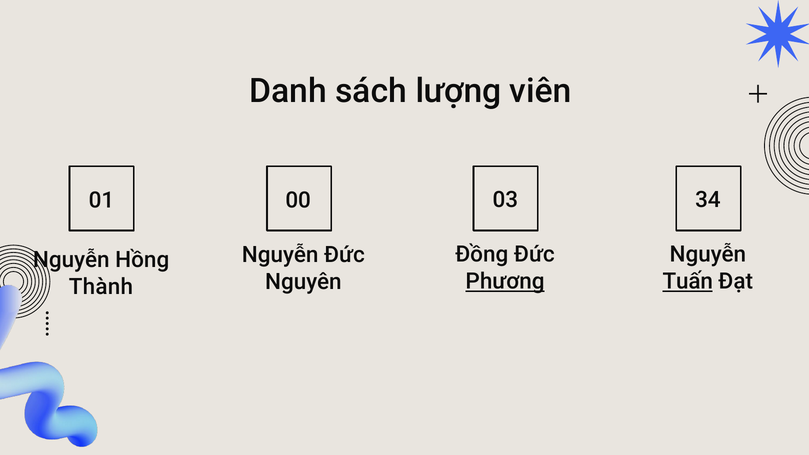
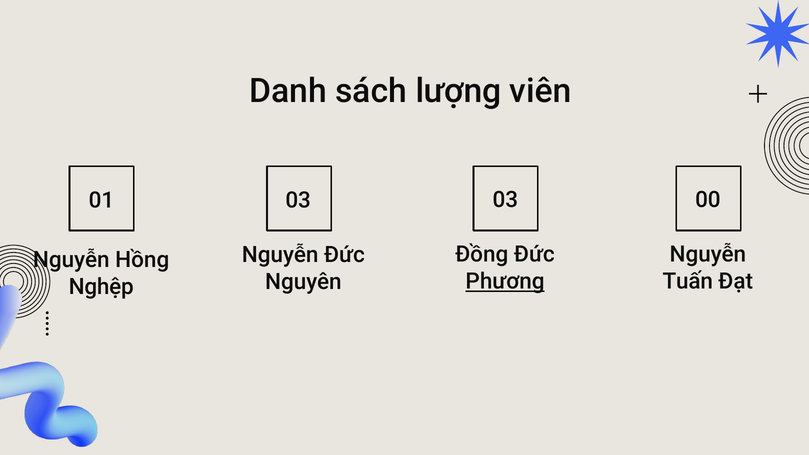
01 00: 00 -> 03
34: 34 -> 00
Tuấn underline: present -> none
Thành: Thành -> Nghệp
